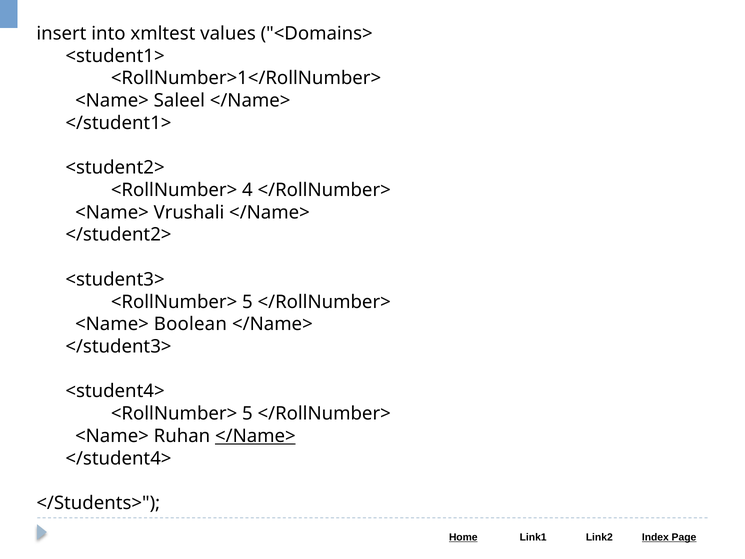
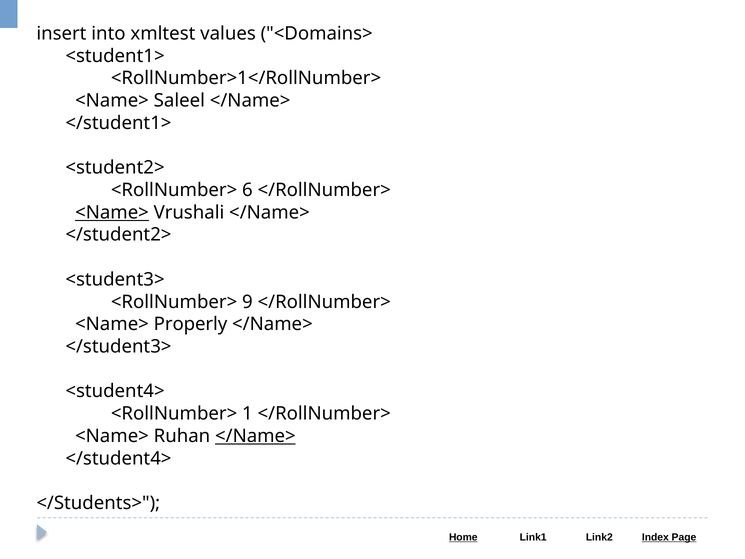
4: 4 -> 6
<Name> at (112, 212) underline: none -> present
5 at (247, 302): 5 -> 9
Boolean: Boolean -> Properly
5 at (247, 414): 5 -> 1
